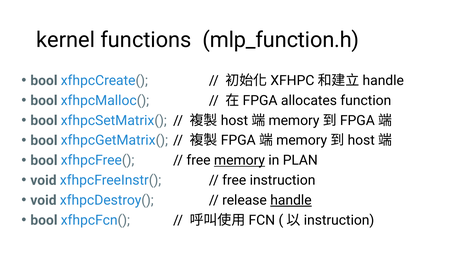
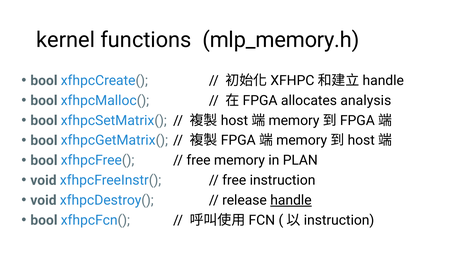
mlp_function.h: mlp_function.h -> mlp_memory.h
function: function -> analysis
memory underline: present -> none
